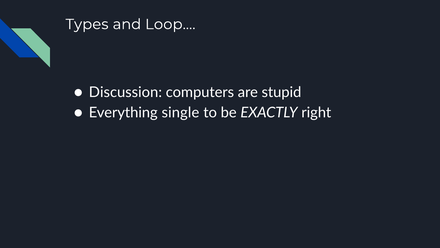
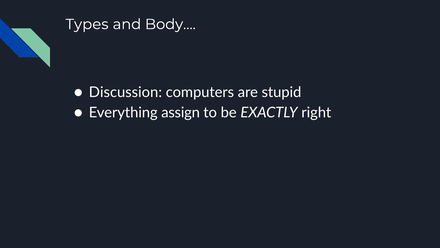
Loop…: Loop… -> Body…
single: single -> assign
